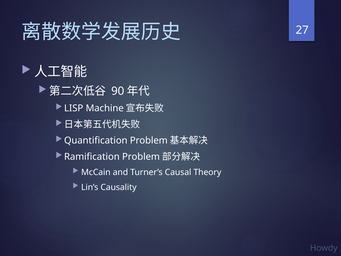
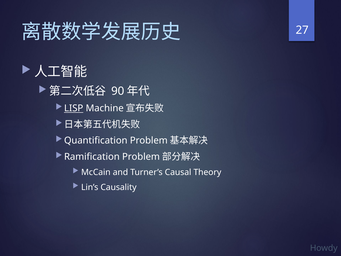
LISP underline: none -> present
